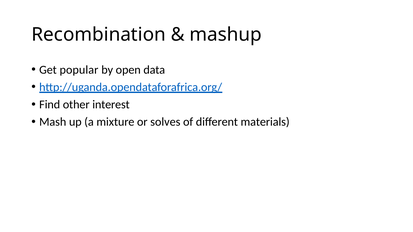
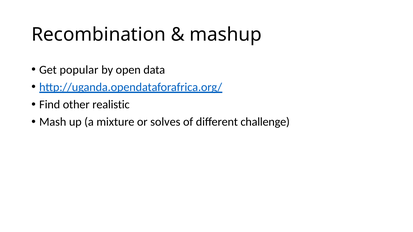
interest: interest -> realistic
materials: materials -> challenge
